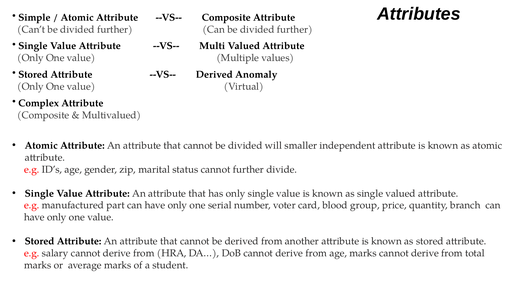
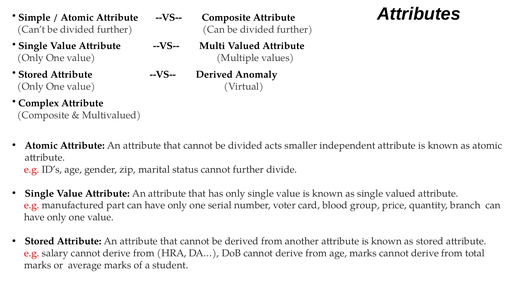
will: will -> acts
